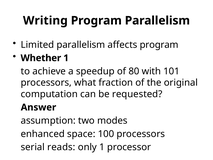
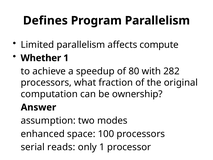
Writing: Writing -> Defines
affects program: program -> compute
101: 101 -> 282
requested: requested -> ownership
